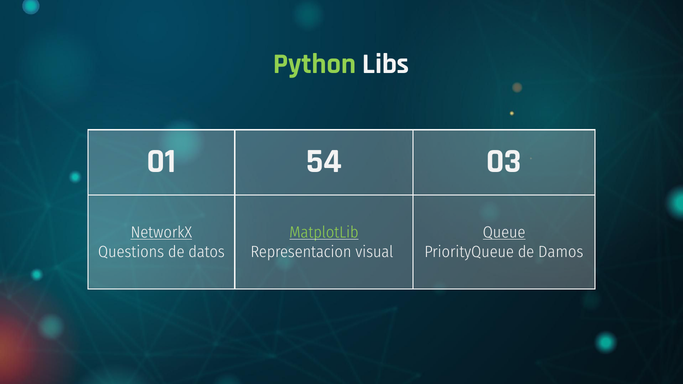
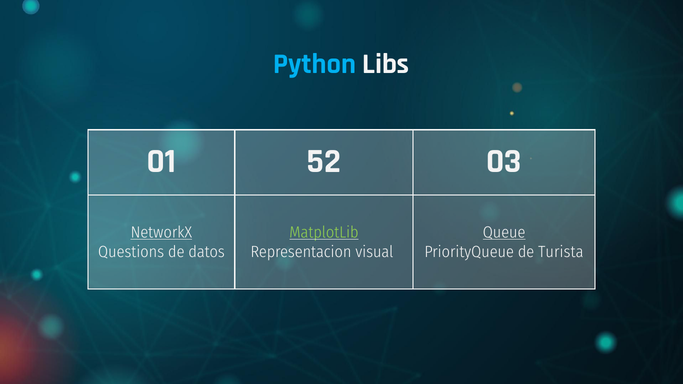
Python colour: light green -> light blue
54: 54 -> 52
Damos: Damos -> Turista
